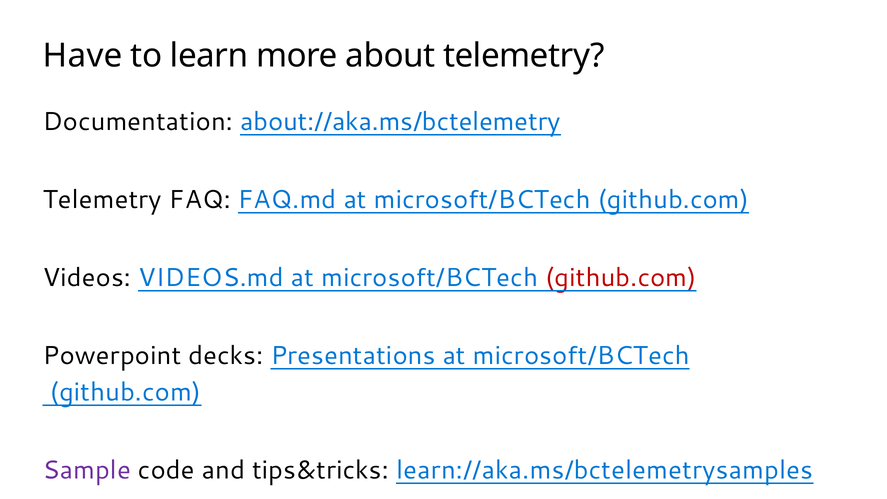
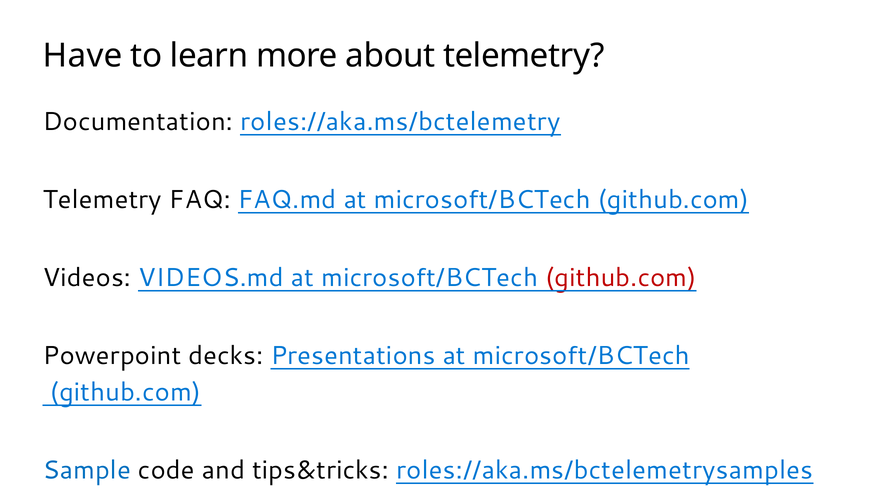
about://aka.ms/bctelemetry: about://aka.ms/bctelemetry -> roles://aka.ms/bctelemetry
Sample colour: purple -> blue
learn://aka.ms/bctelemetrysamples: learn://aka.ms/bctelemetrysamples -> roles://aka.ms/bctelemetrysamples
